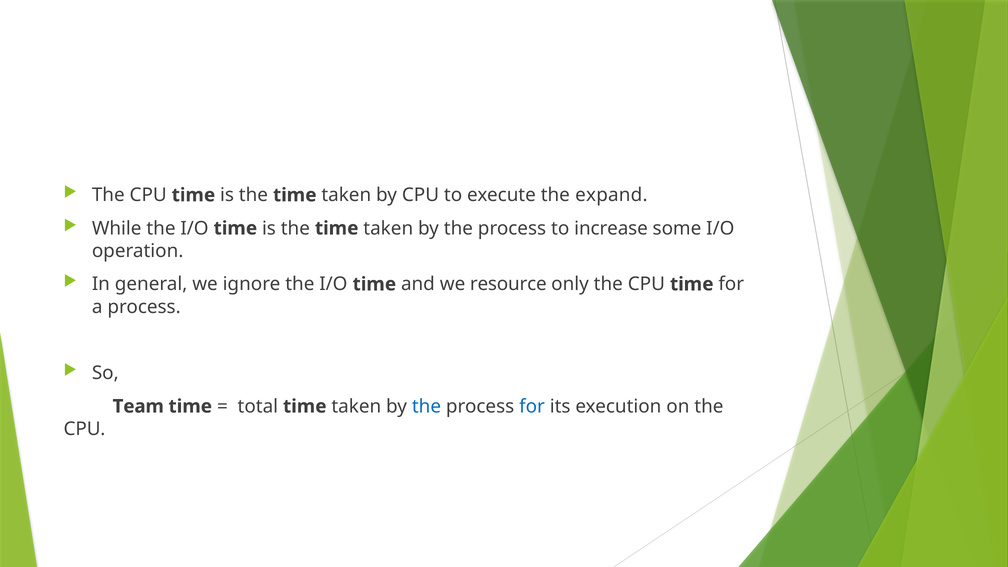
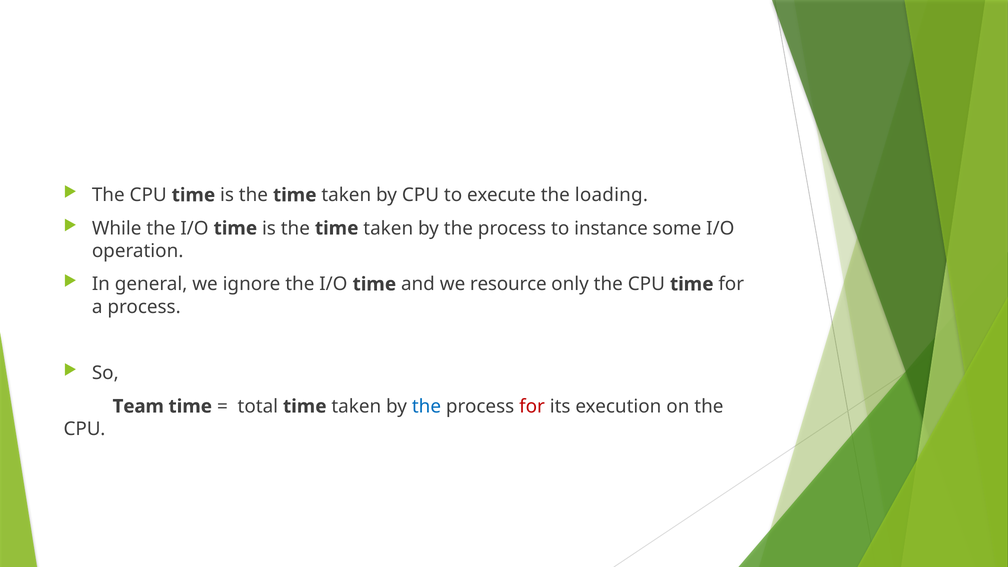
expand: expand -> loading
increase: increase -> instance
for at (532, 406) colour: blue -> red
